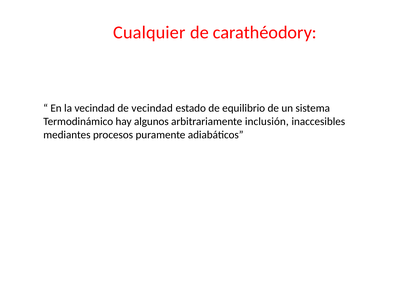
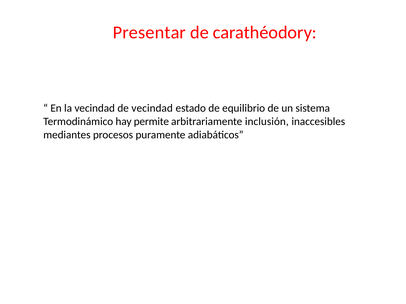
Cualquier: Cualquier -> Presentar
algunos: algunos -> permite
